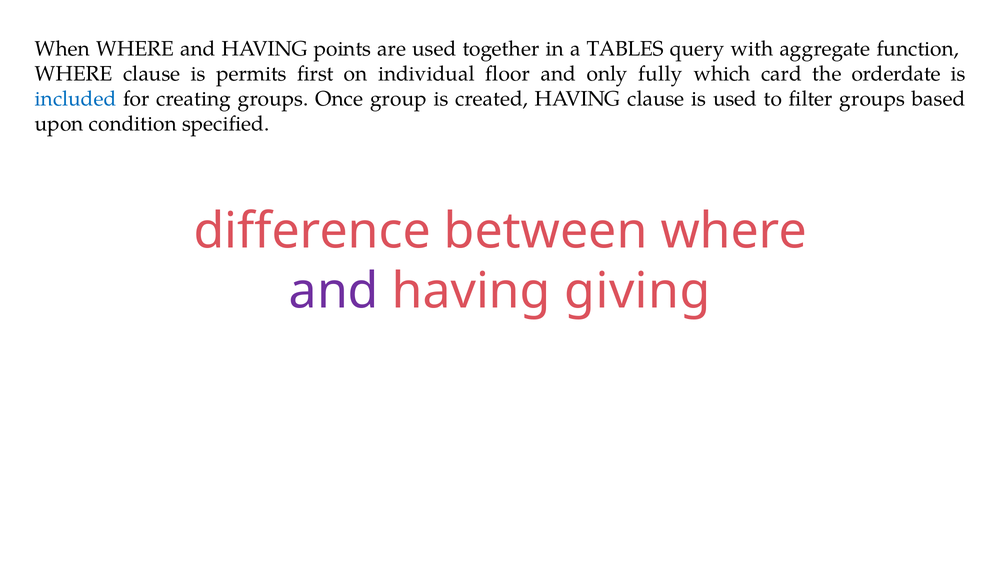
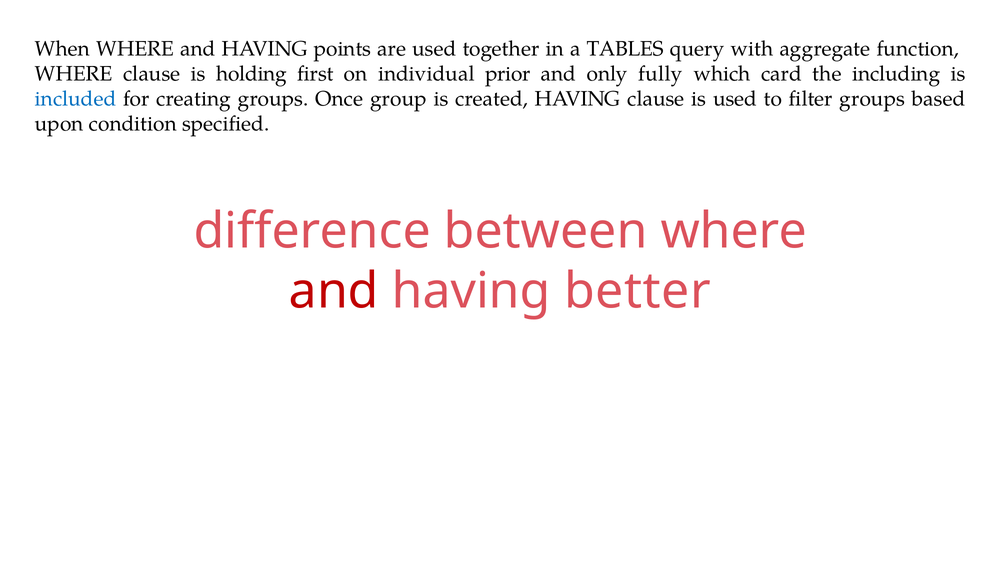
permits: permits -> holding
floor: floor -> prior
orderdate: orderdate -> including
and at (334, 291) colour: purple -> red
giving: giving -> better
